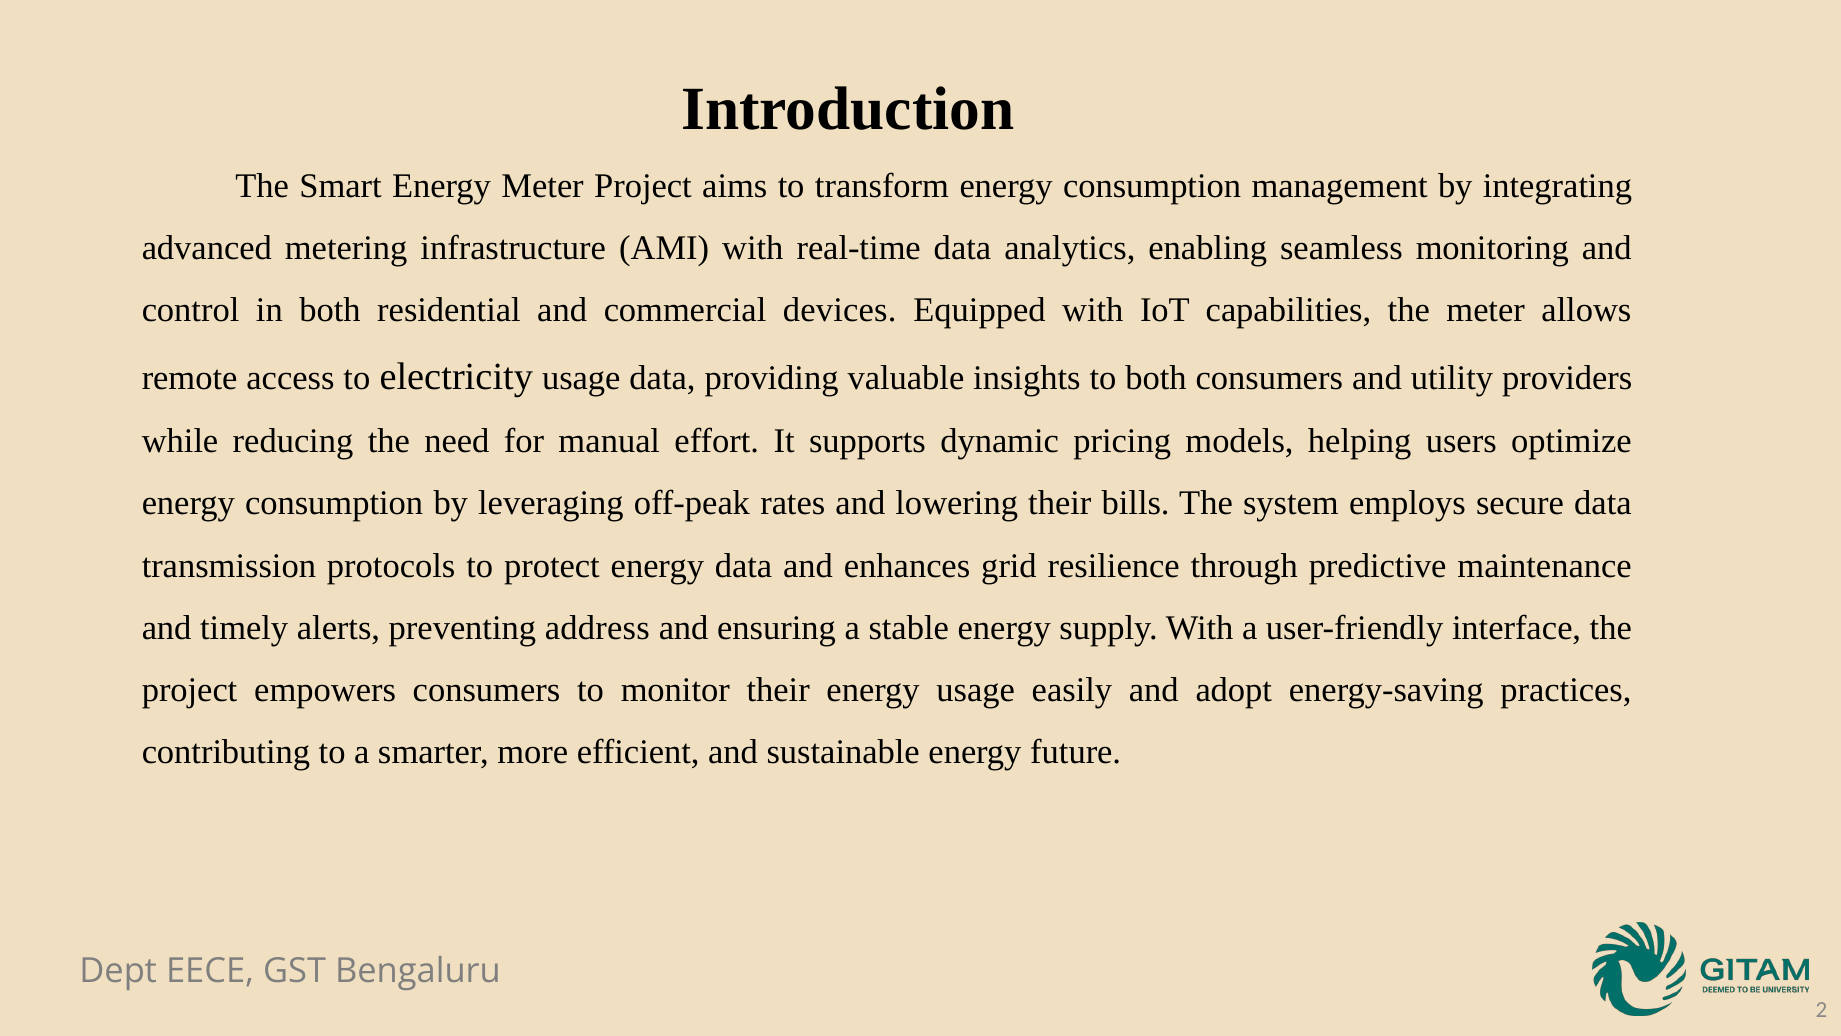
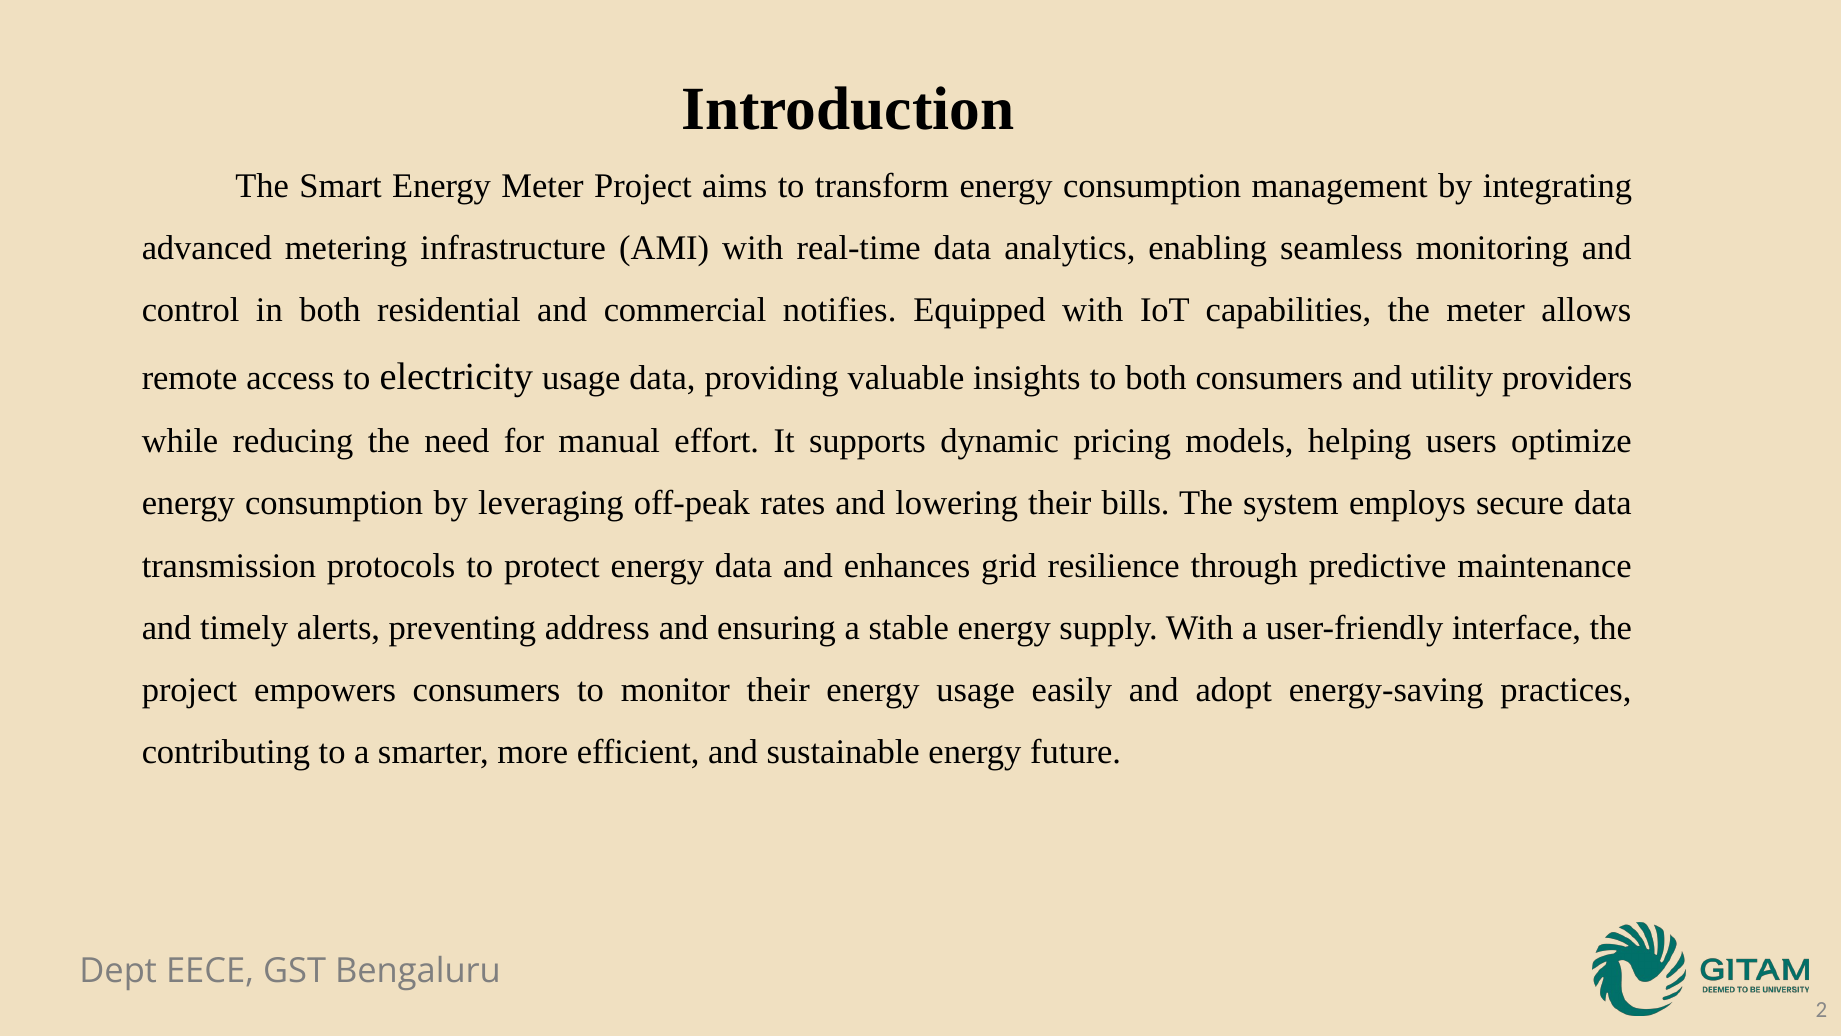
devices: devices -> notifies
